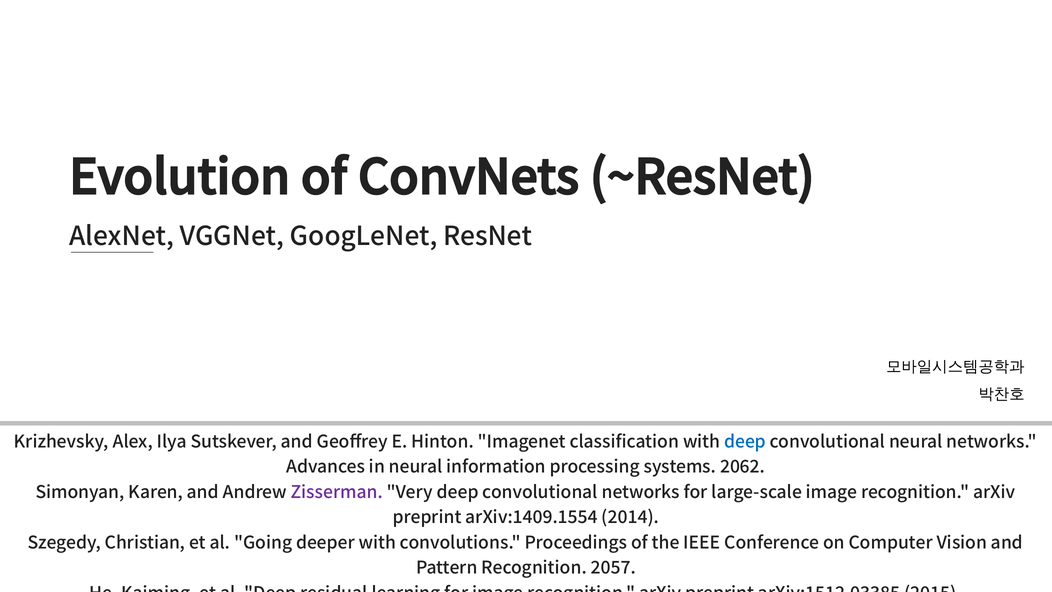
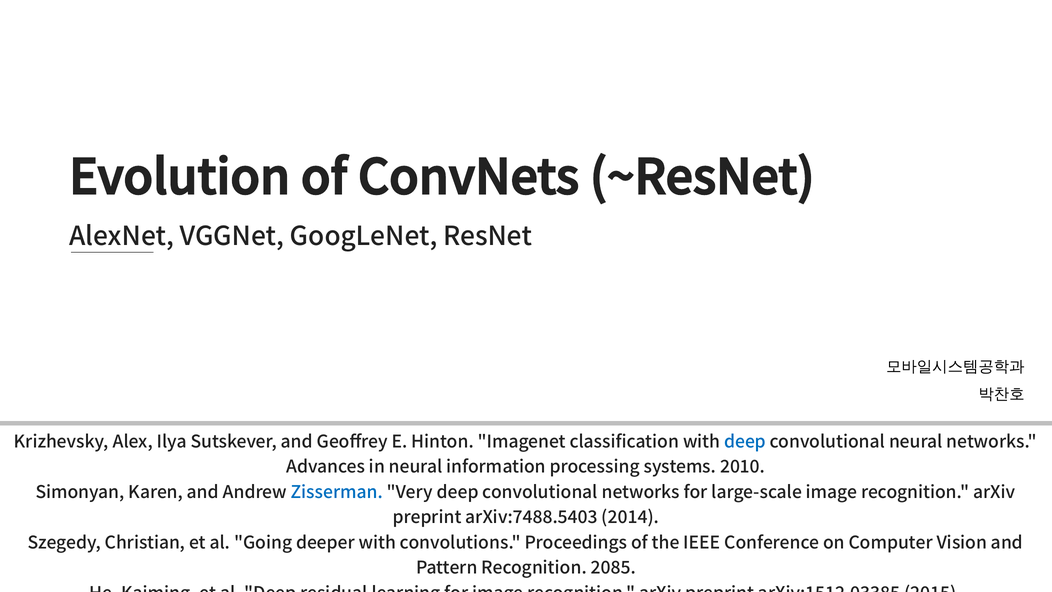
2062: 2062 -> 2010
Zisserman colour: purple -> blue
arXiv:1409.1554: arXiv:1409.1554 -> arXiv:7488.5403
2057: 2057 -> 2085
